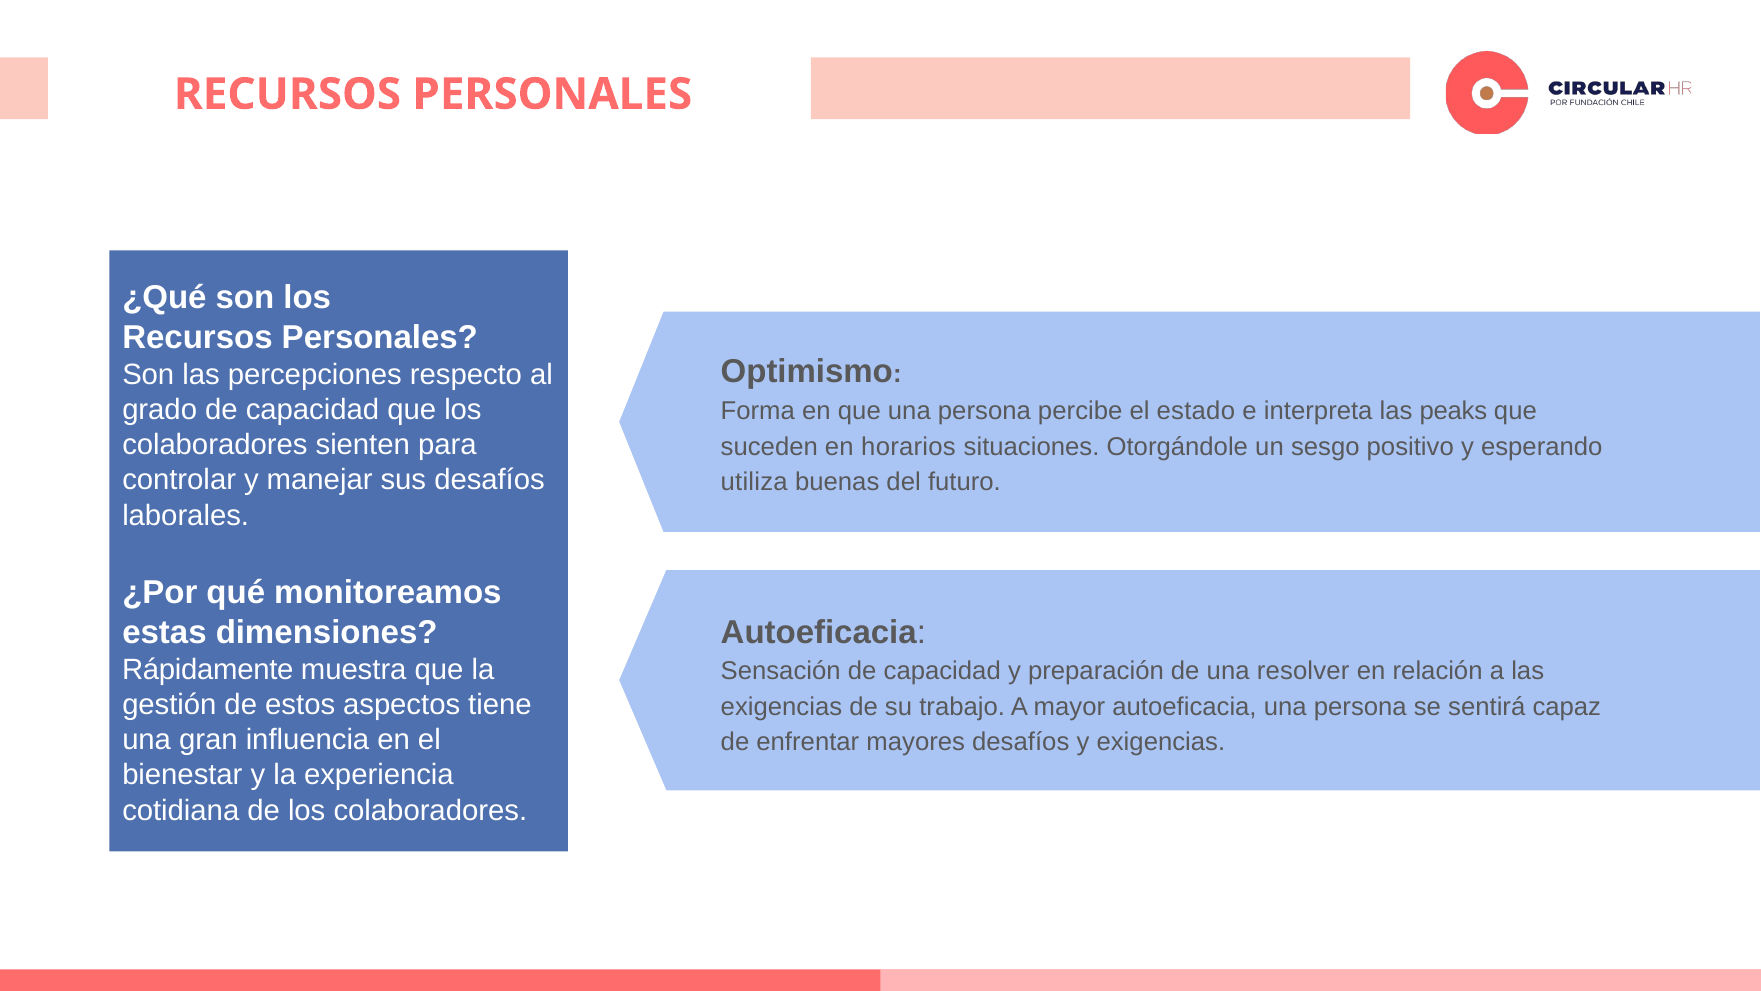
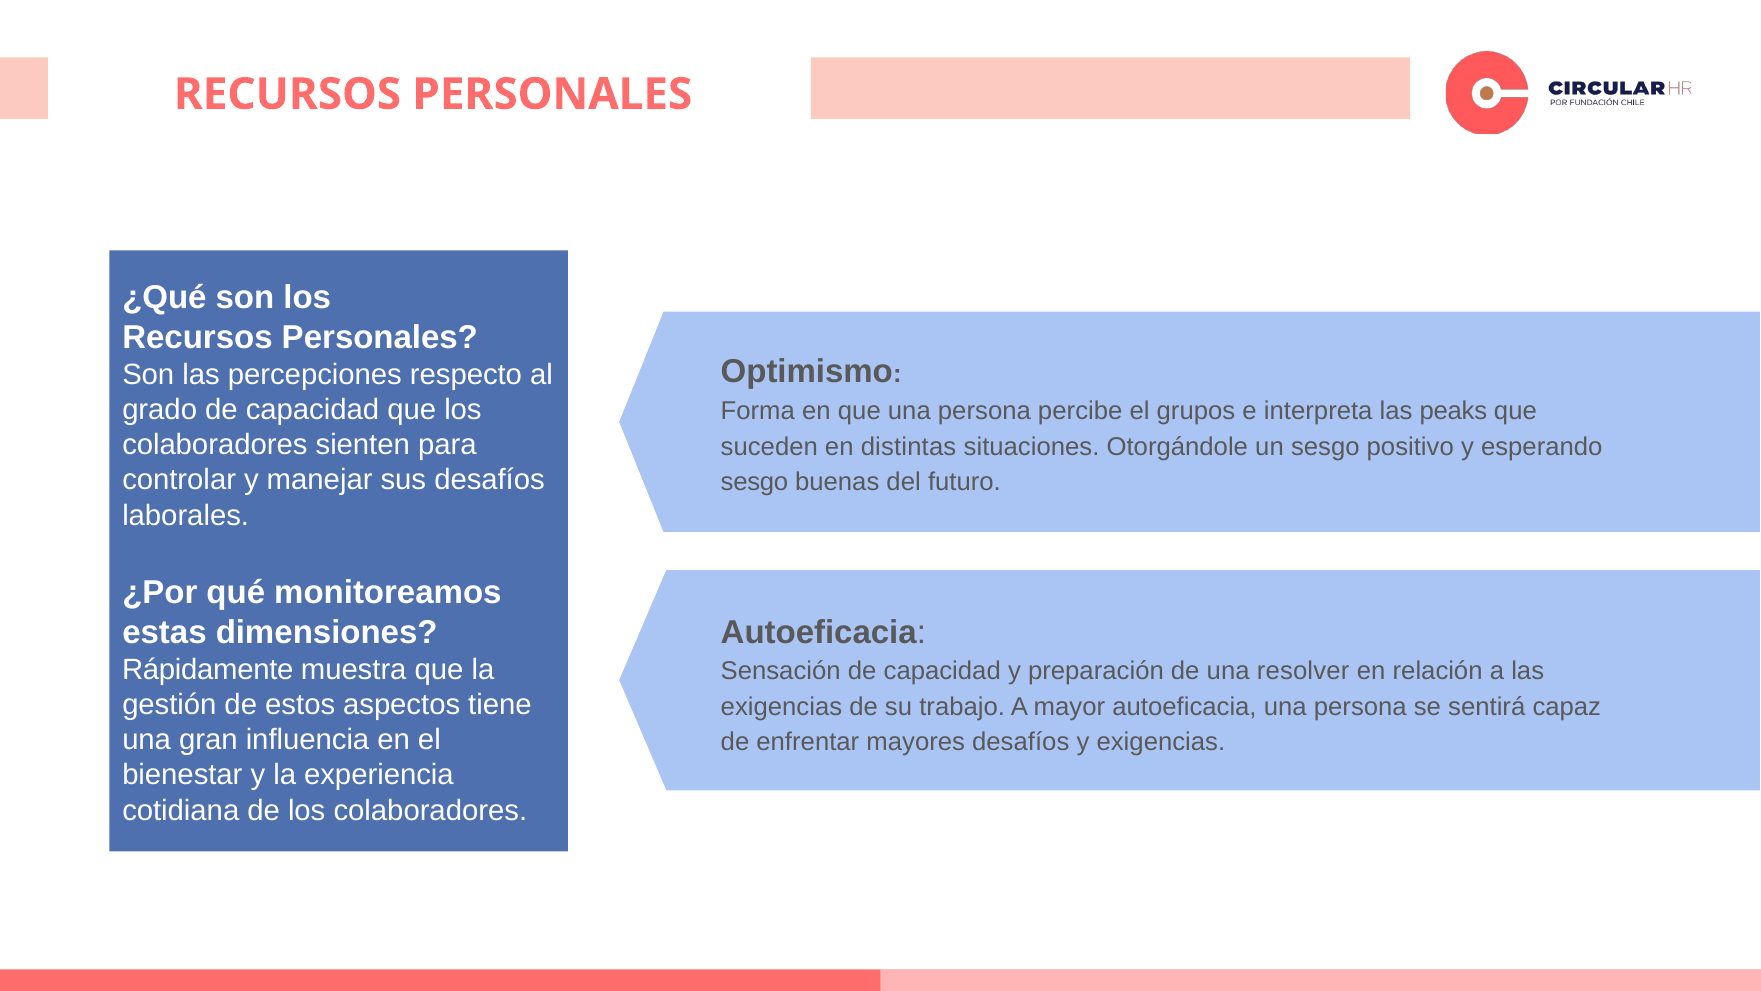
estado: estado -> grupos
horarios: horarios -> distintas
utiliza at (754, 482): utiliza -> sesgo
